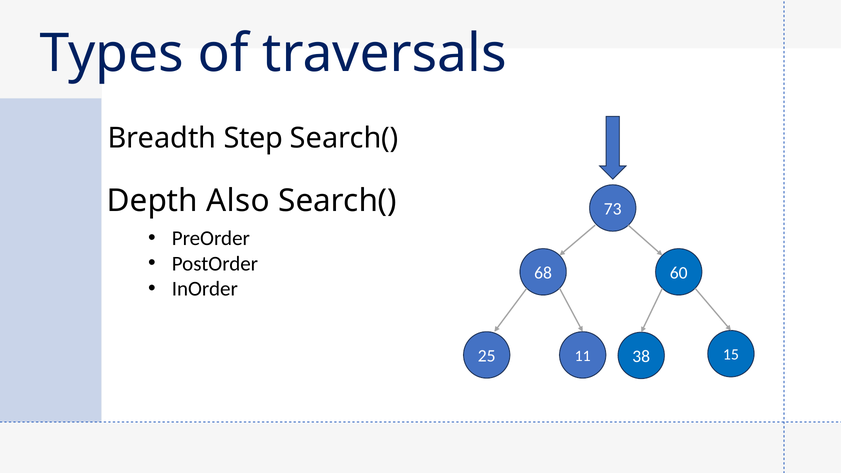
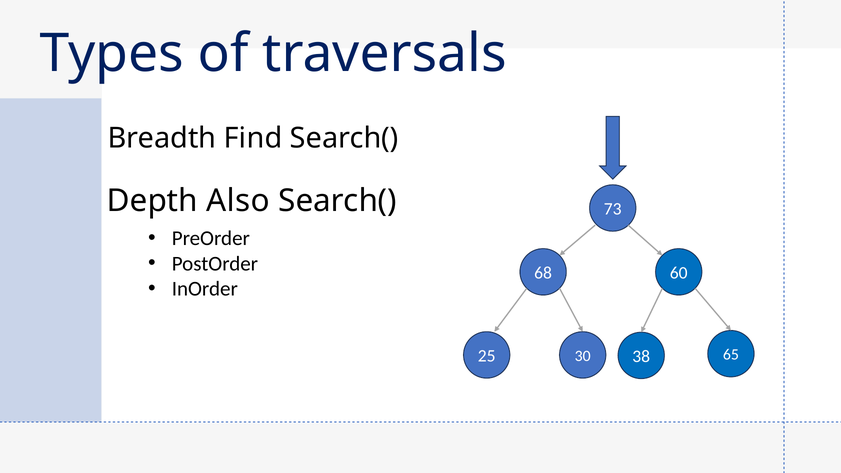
Step: Step -> Find
11: 11 -> 30
15: 15 -> 65
